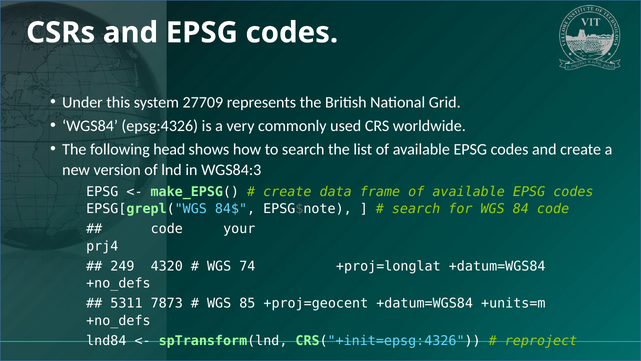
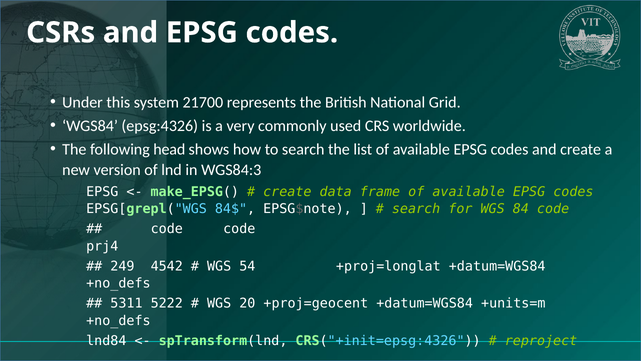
27709: 27709 -> 21700
code your: your -> code
4320: 4320 -> 4542
74: 74 -> 54
7873: 7873 -> 5222
85: 85 -> 20
